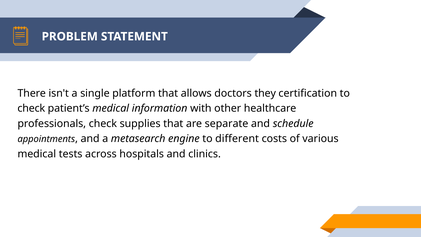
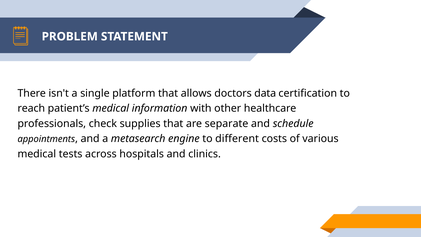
they: they -> data
check at (31, 108): check -> reach
